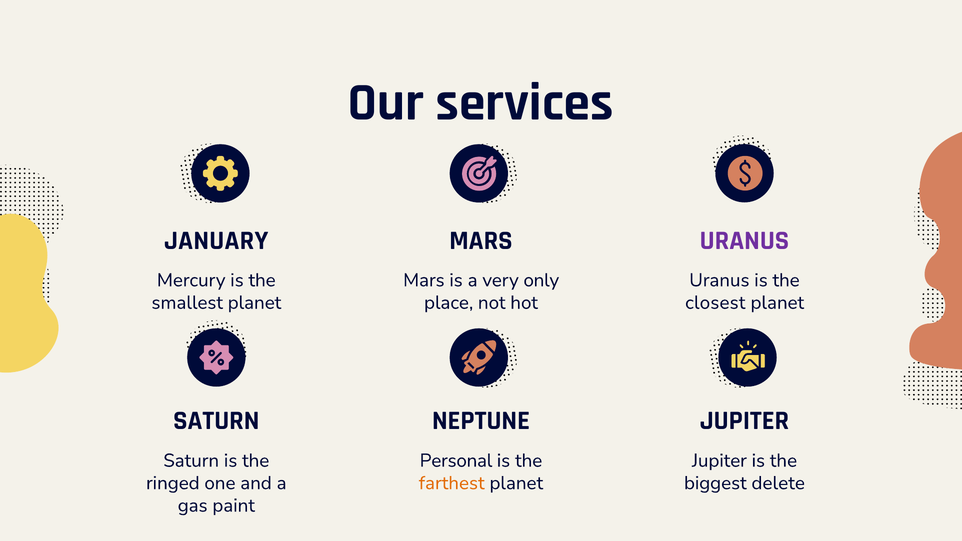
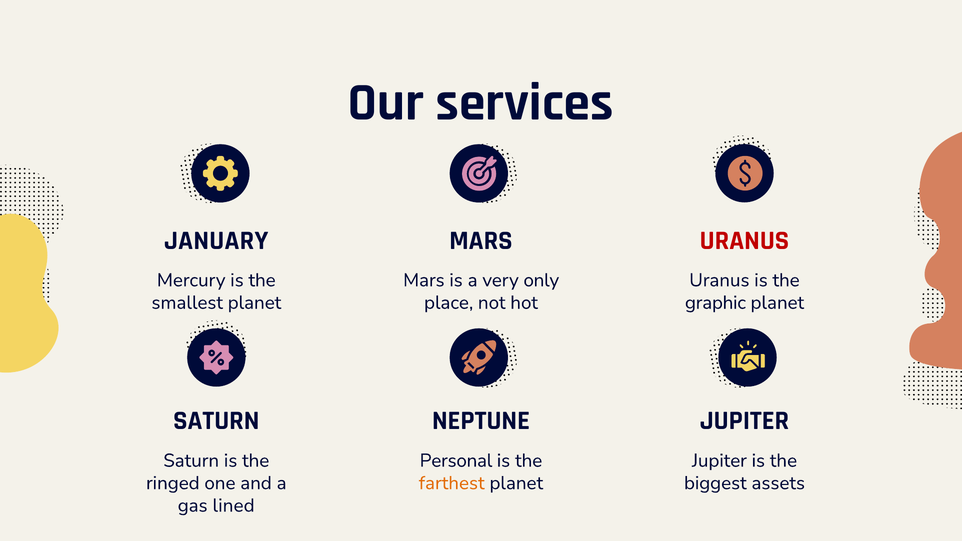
URANUS at (744, 240) colour: purple -> red
closest: closest -> graphic
delete: delete -> assets
paint: paint -> lined
